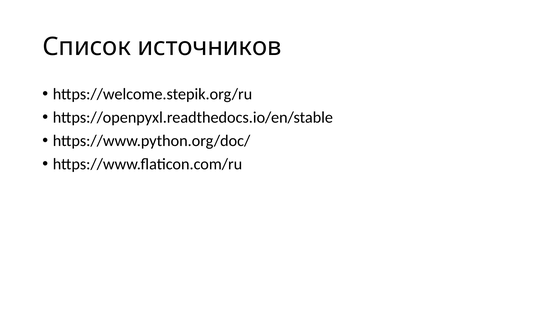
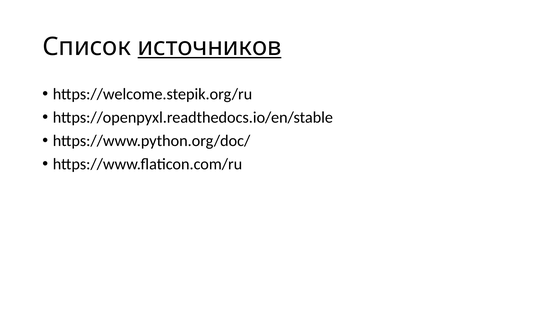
источников underline: none -> present
